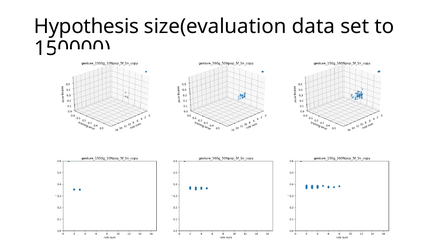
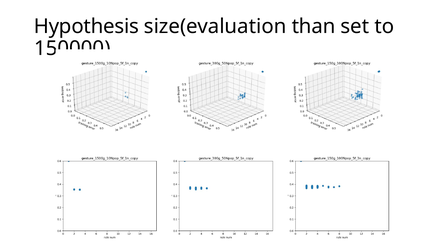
data: data -> than
